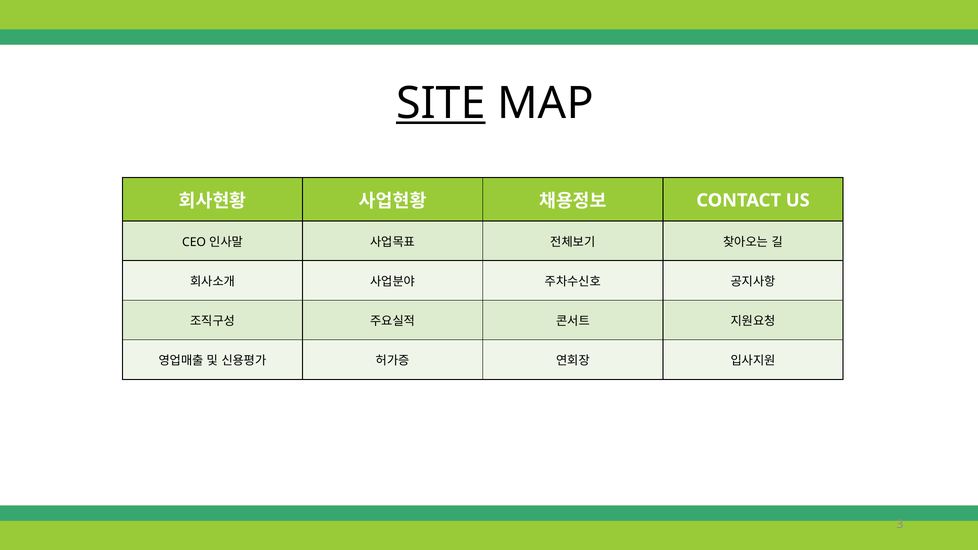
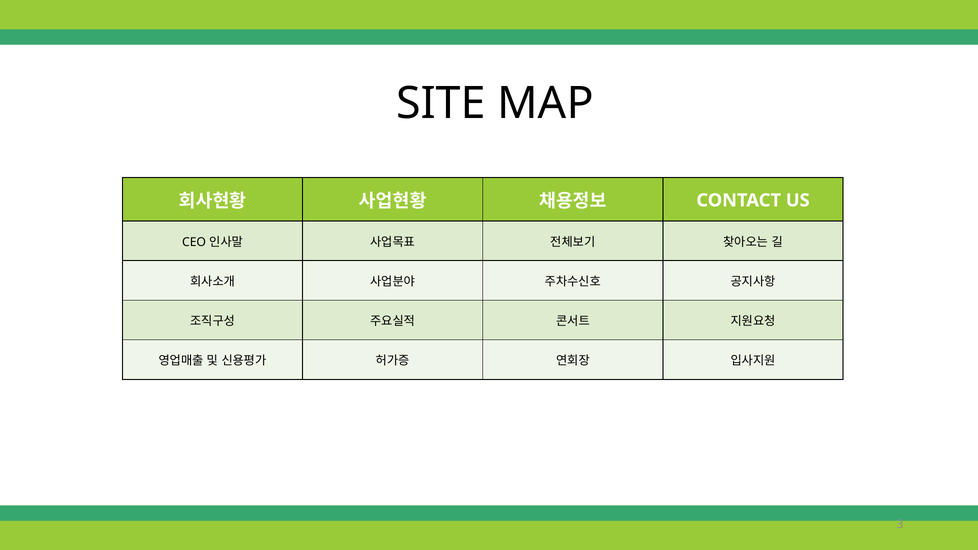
SITE underline: present -> none
